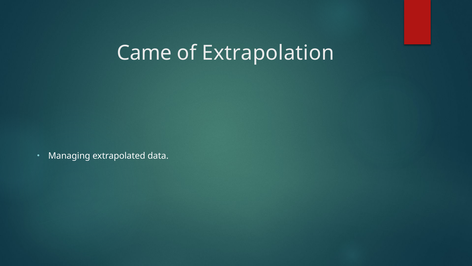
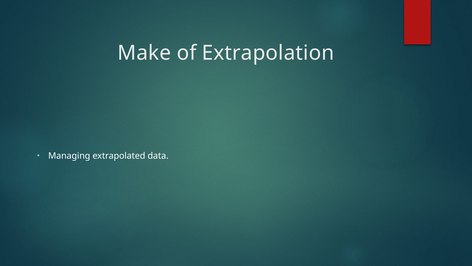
Came: Came -> Make
